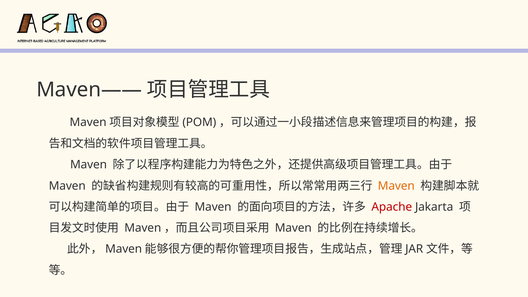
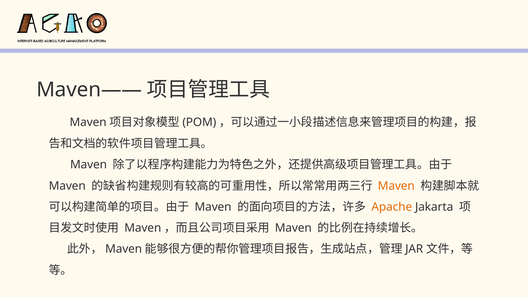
Apache colour: red -> orange
